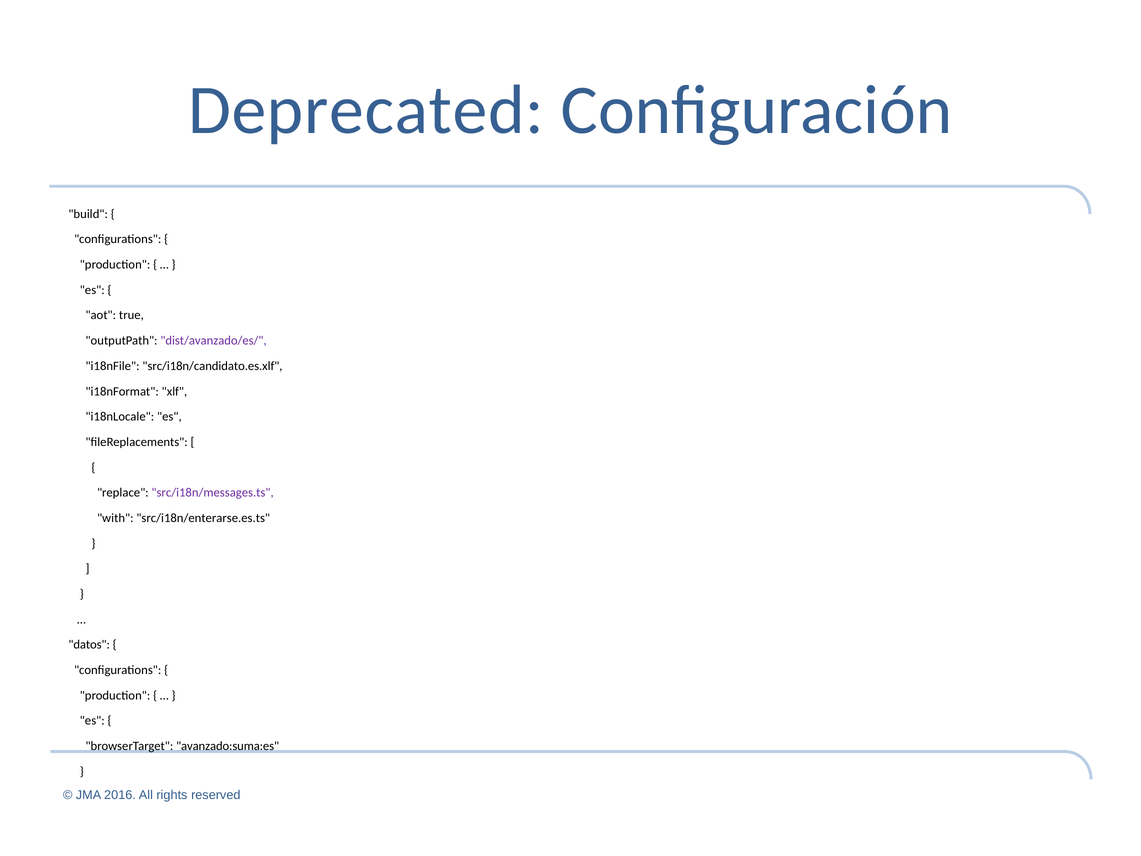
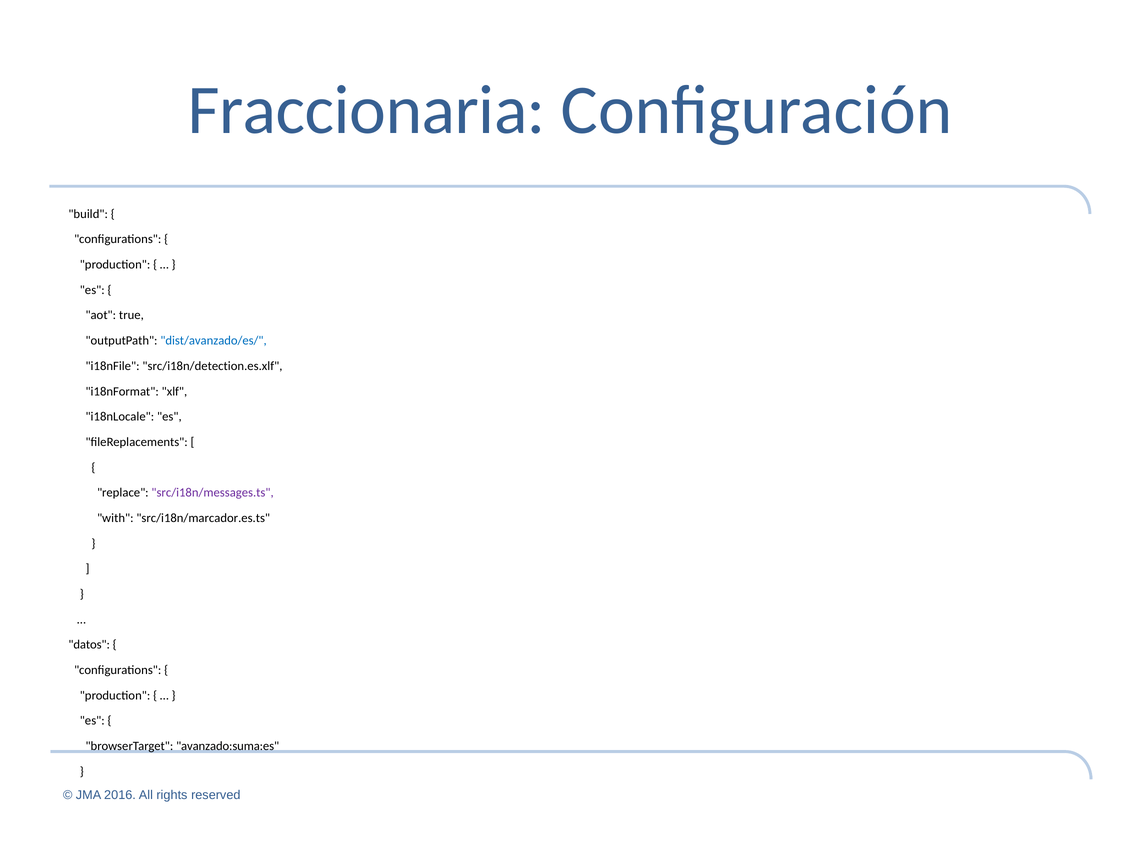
Deprecated: Deprecated -> Fraccionaria
dist/avanzado/es/ colour: purple -> blue
src/i18n/candidato.es.xlf: src/i18n/candidato.es.xlf -> src/i18n/detection.es.xlf
src/i18n/enterarse.es.ts: src/i18n/enterarse.es.ts -> src/i18n/marcador.es.ts
